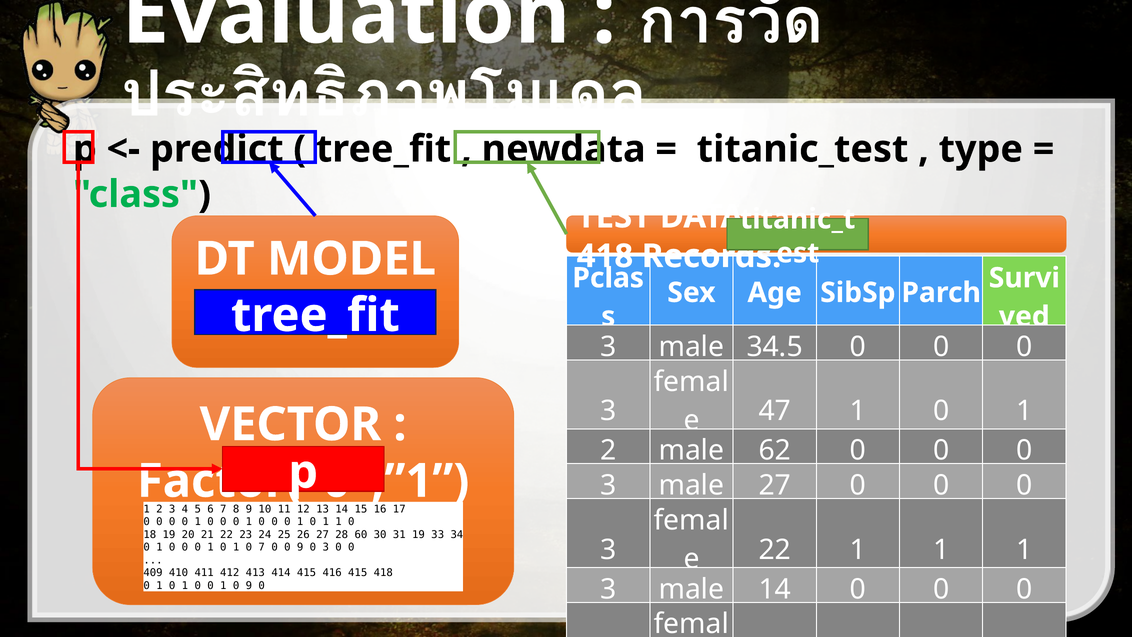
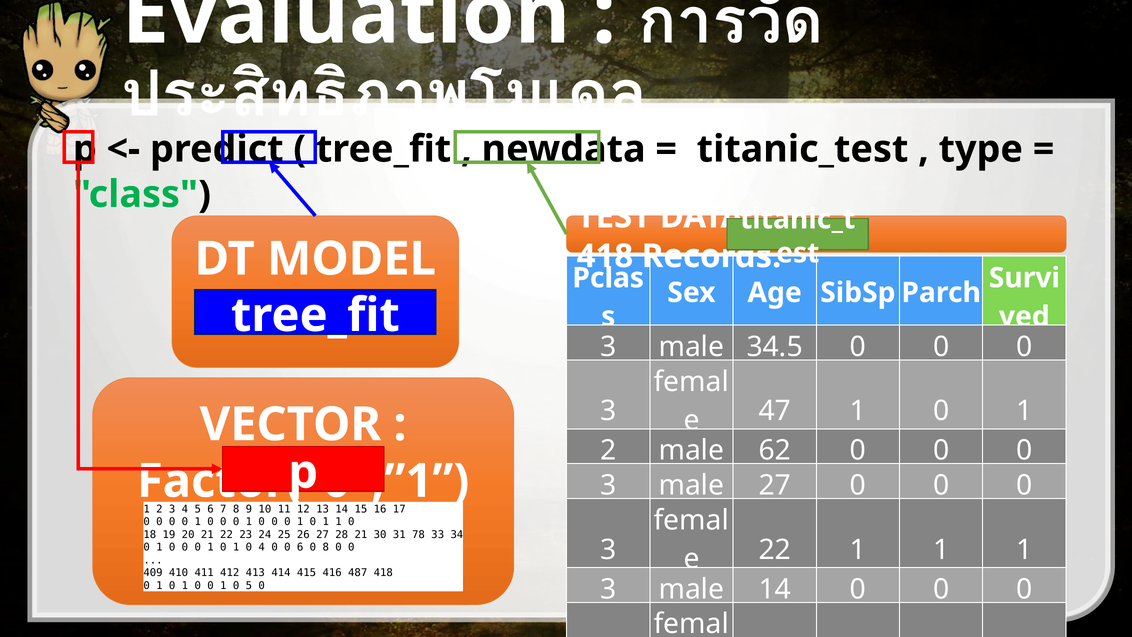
28 60: 60 -> 21
31 19: 19 -> 78
0 7: 7 -> 4
0 0 9: 9 -> 6
3 at (326, 547): 3 -> 8
416 415: 415 -> 487
1 0 9: 9 -> 5
